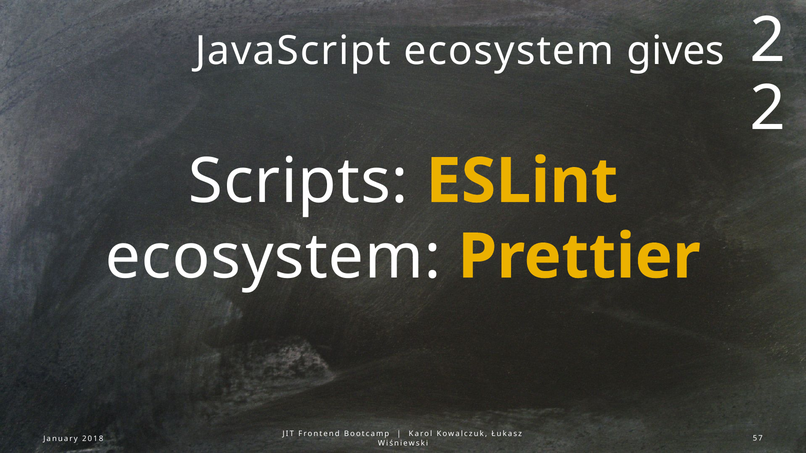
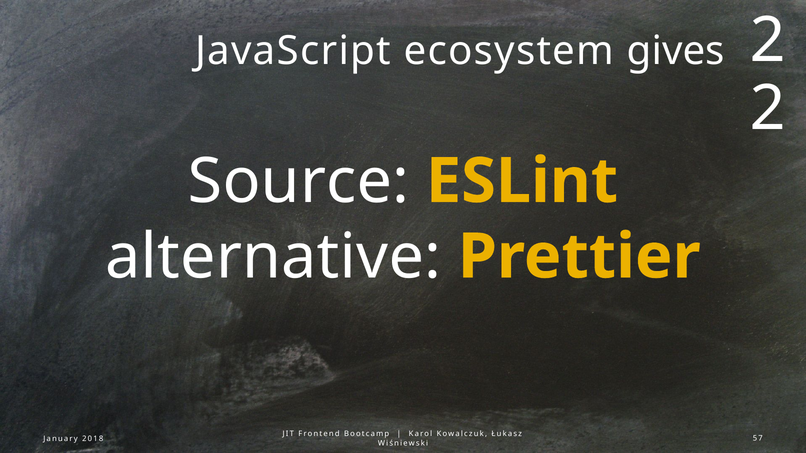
Scripts: Scripts -> Source
ecosystem at (273, 257): ecosystem -> alternative
